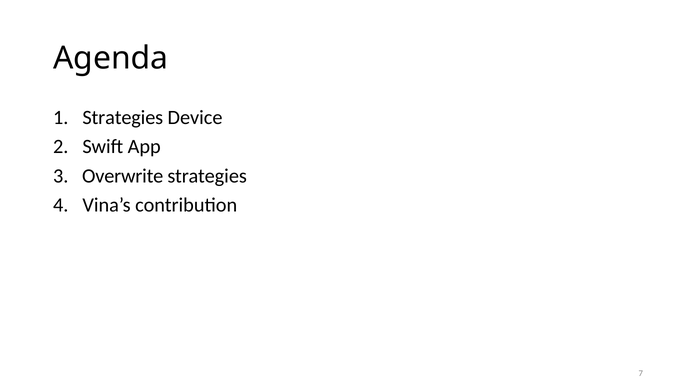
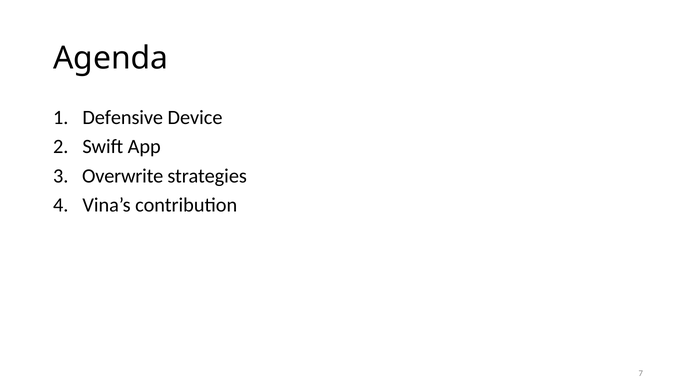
Strategies at (123, 118): Strategies -> Defensive
